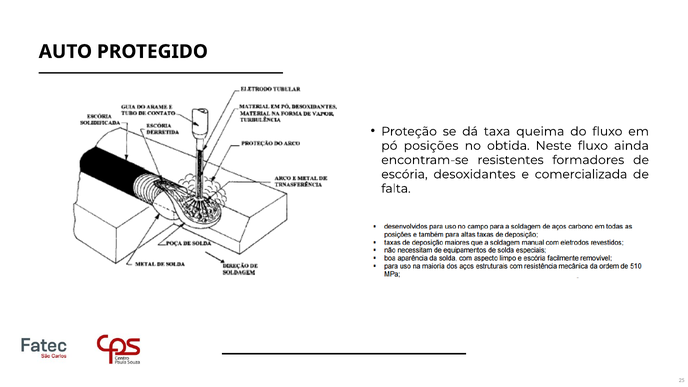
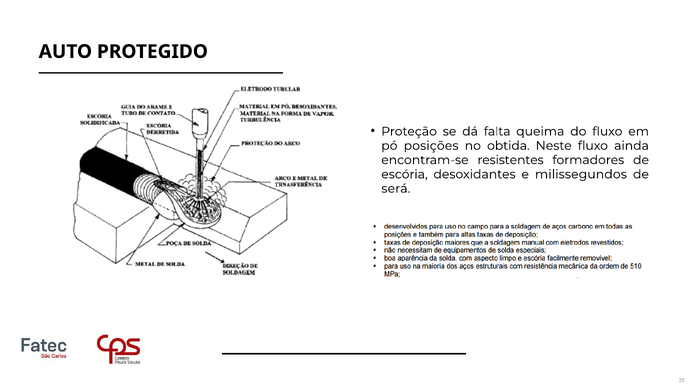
taxa: taxa -> falta
comercializada: comercializada -> milissegundos
falta: falta -> será
